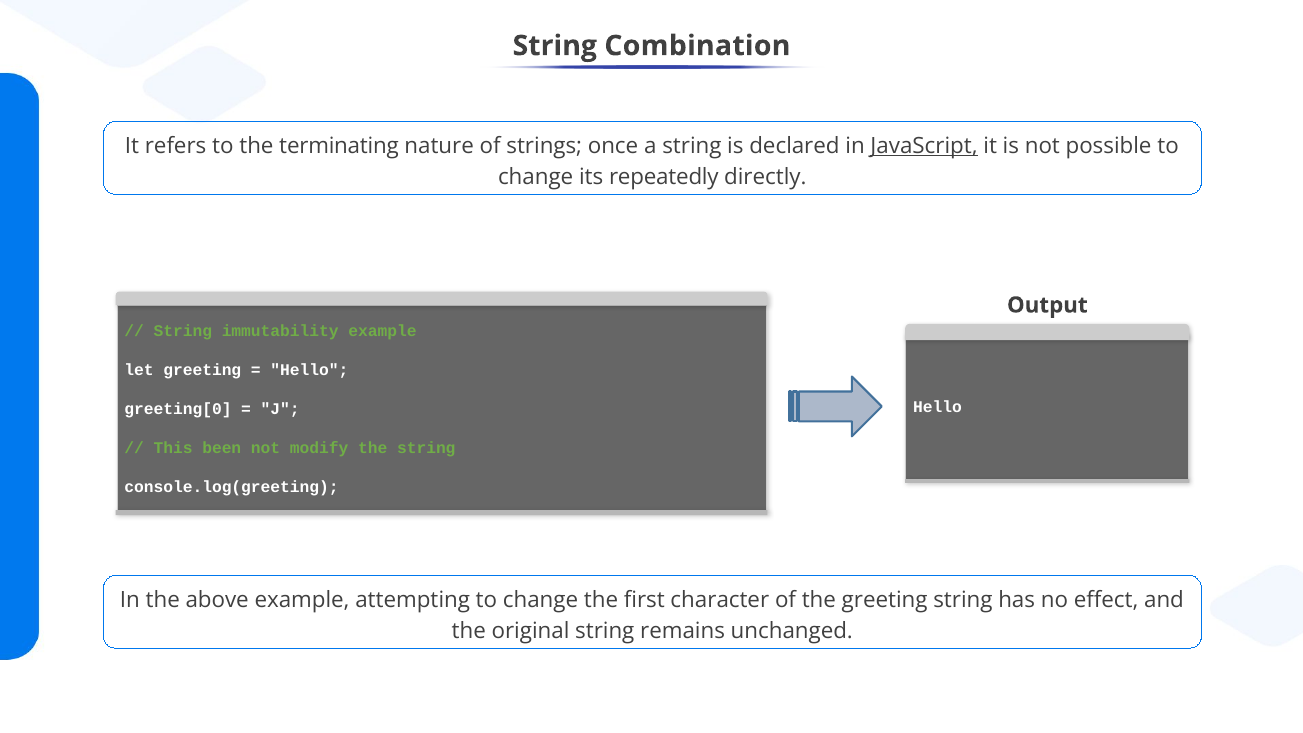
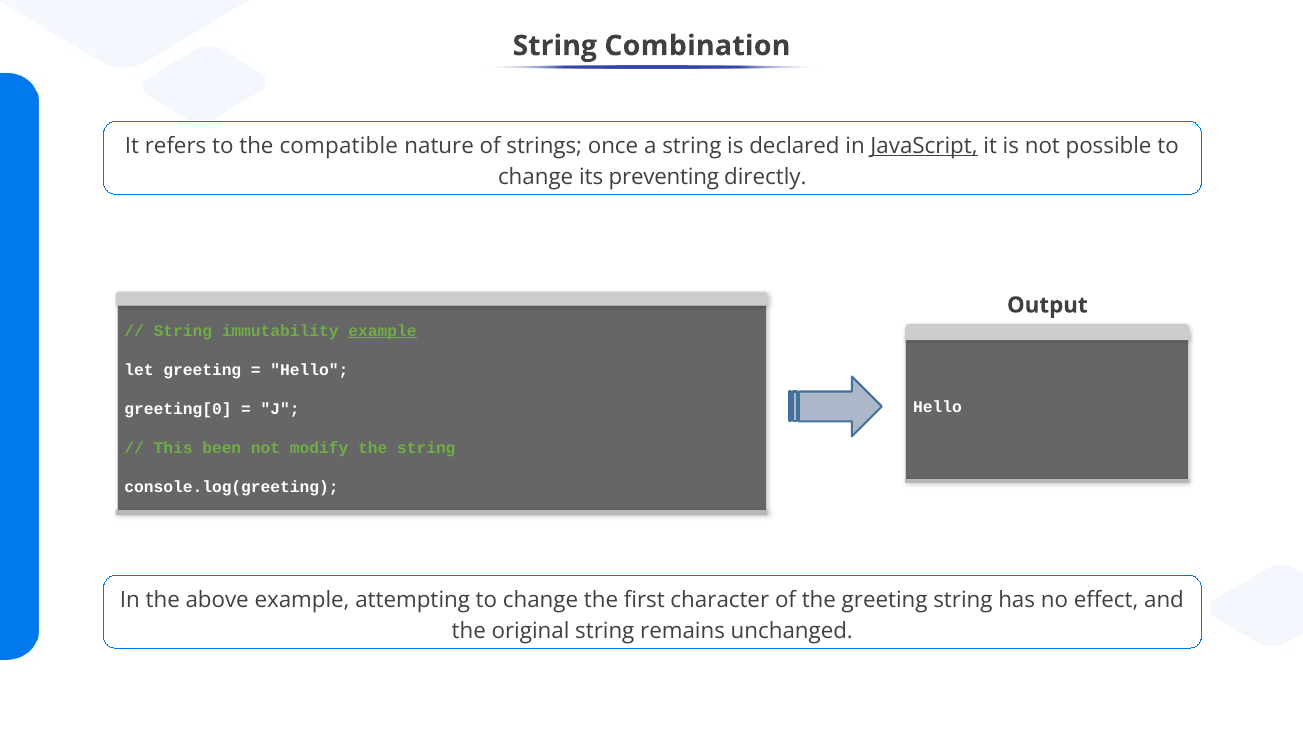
terminating: terminating -> compatible
repeatedly: repeatedly -> preventing
example at (382, 331) underline: none -> present
